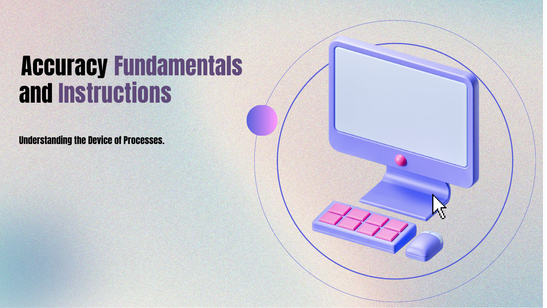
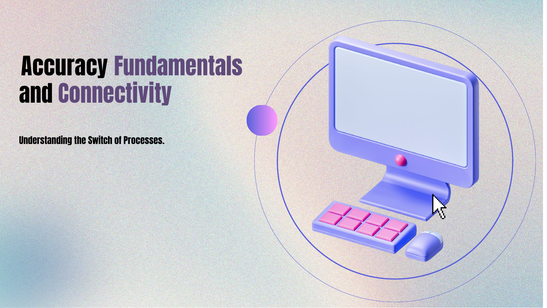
Instructions: Instructions -> Connectivity
Device: Device -> Switch
